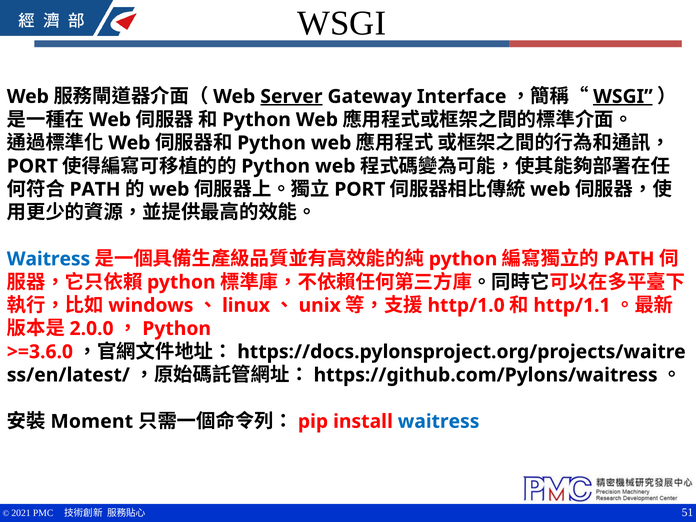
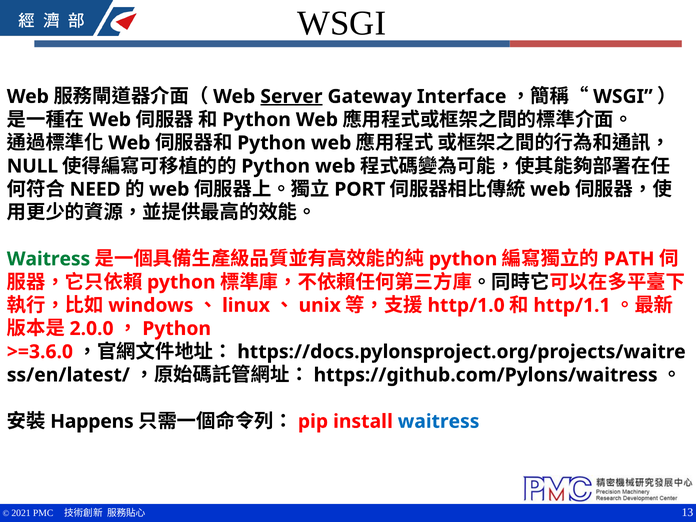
WSGI at (623, 97) underline: present -> none
PORT at (32, 166): PORT -> NULL
PATH at (95, 189): PATH -> NEED
Waitress at (49, 259) colour: blue -> green
Moment: Moment -> Happens
51: 51 -> 13
